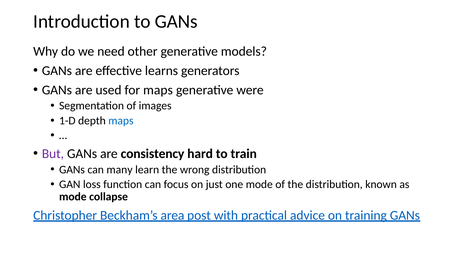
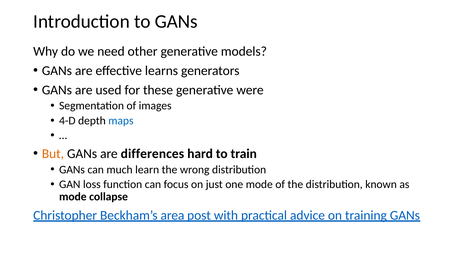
for maps: maps -> these
1-D: 1-D -> 4-D
But colour: purple -> orange
consistency: consistency -> differences
many: many -> much
